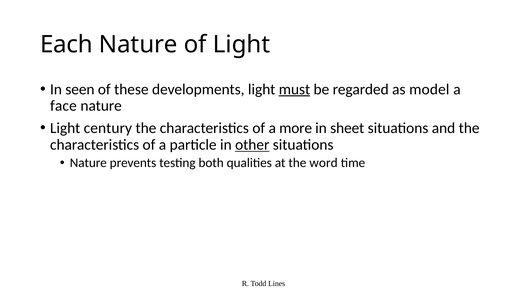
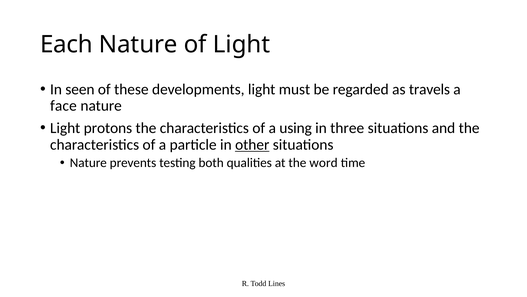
must underline: present -> none
model: model -> travels
century: century -> protons
more: more -> using
sheet: sheet -> three
